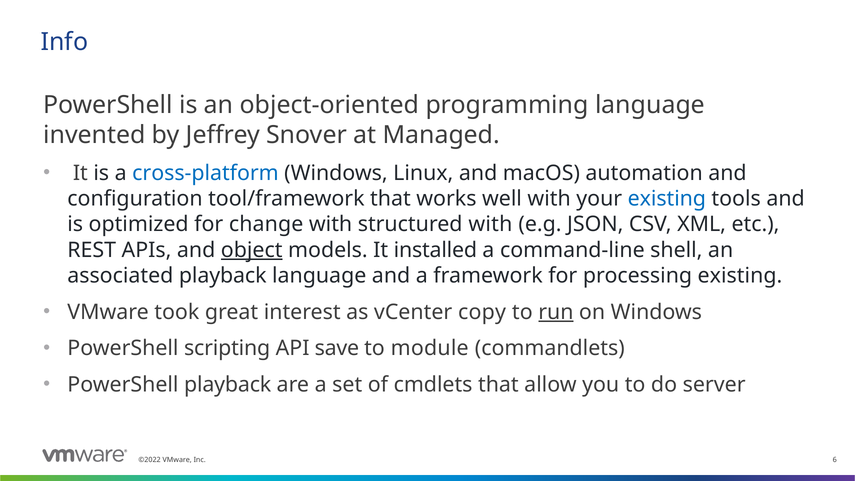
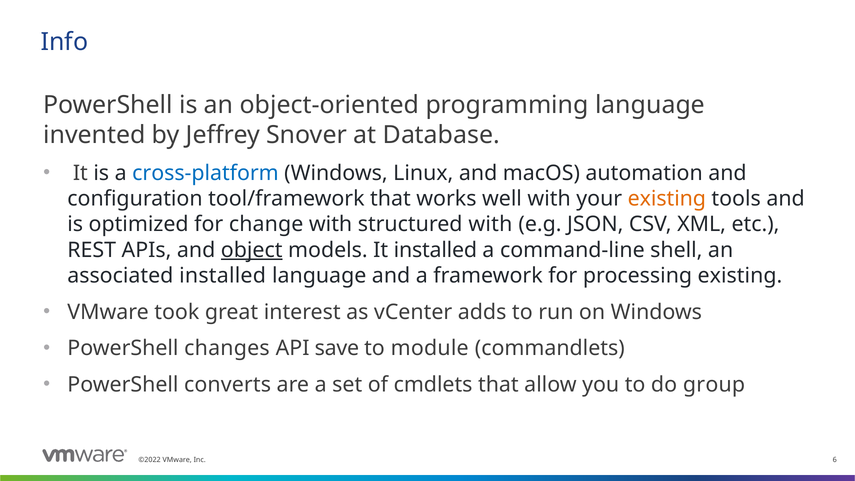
Managed: Managed -> Database
existing at (667, 199) colour: blue -> orange
associated playback: playback -> installed
copy: copy -> adds
run underline: present -> none
scripting: scripting -> changes
PowerShell playback: playback -> converts
server: server -> group
